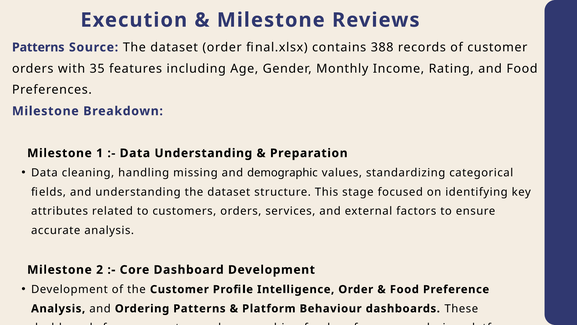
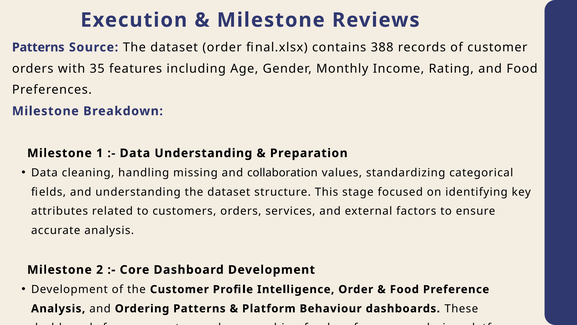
demographic: demographic -> collaboration
